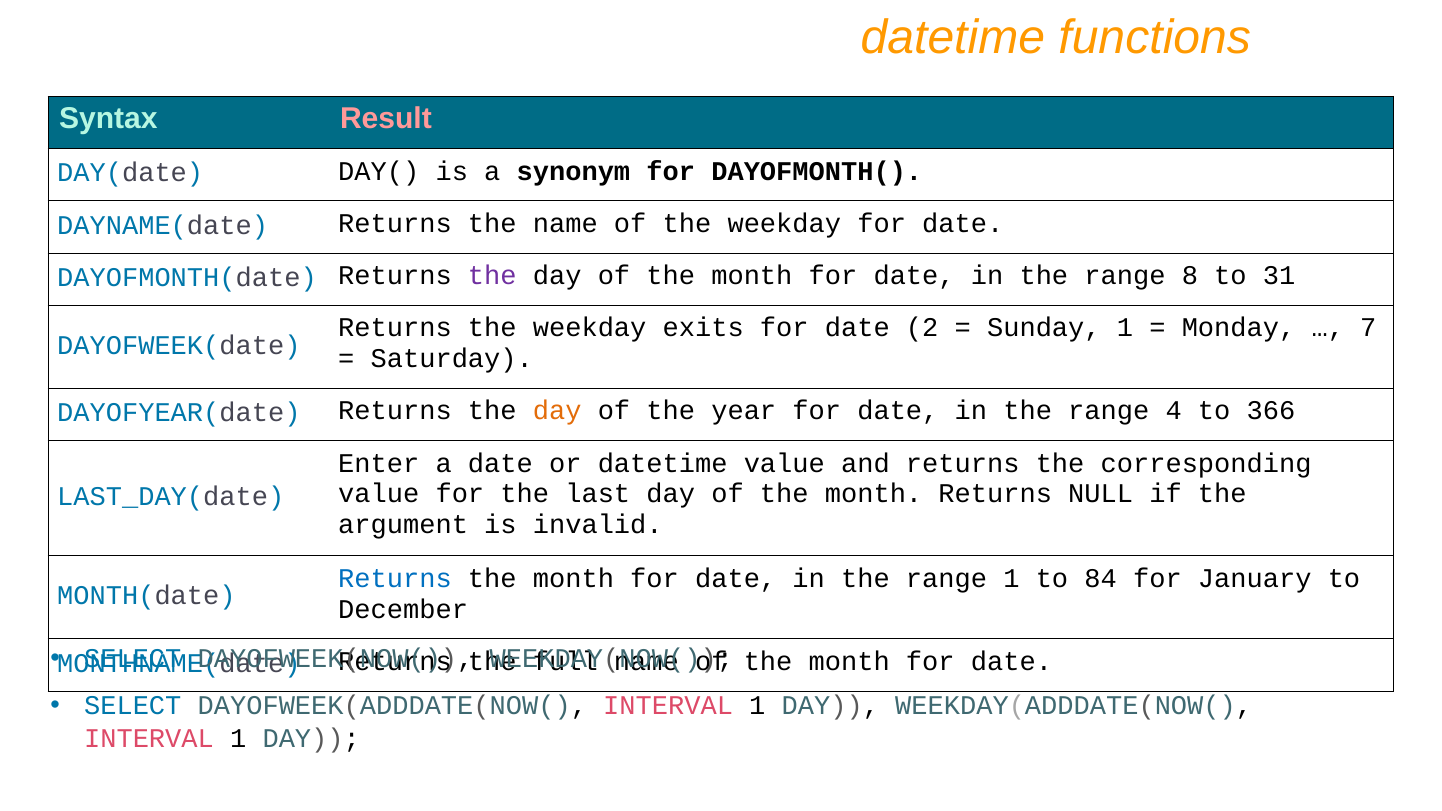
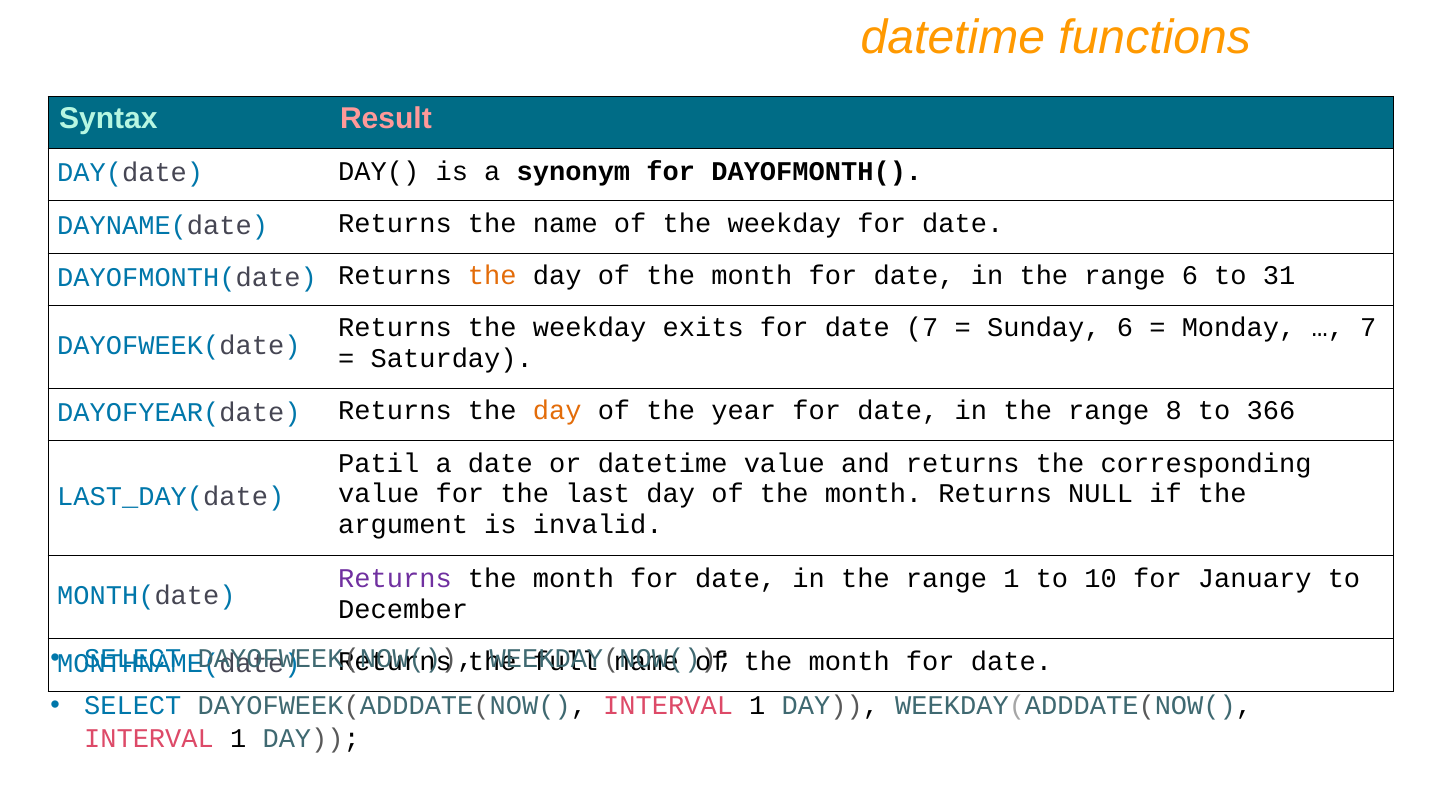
the at (492, 276) colour: purple -> orange
range 8: 8 -> 6
date 2: 2 -> 7
Sunday 1: 1 -> 6
4: 4 -> 8
Enter: Enter -> Patil
Returns at (395, 579) colour: blue -> purple
84: 84 -> 10
